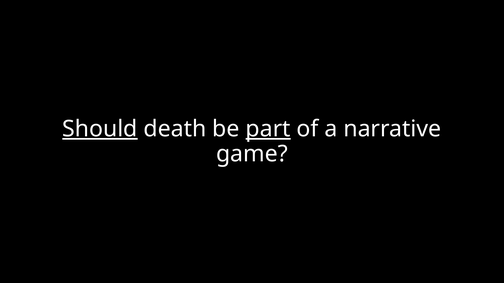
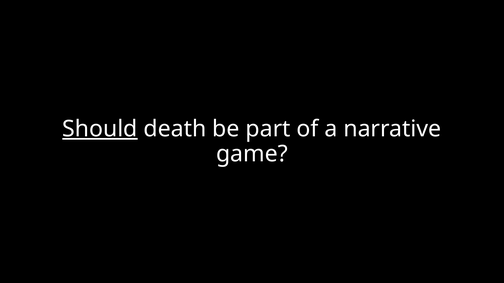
part underline: present -> none
